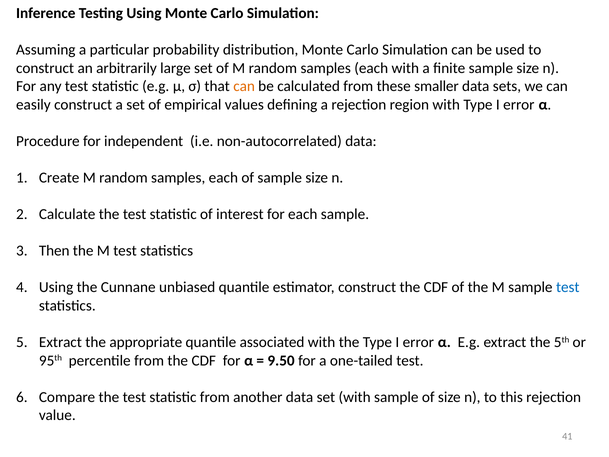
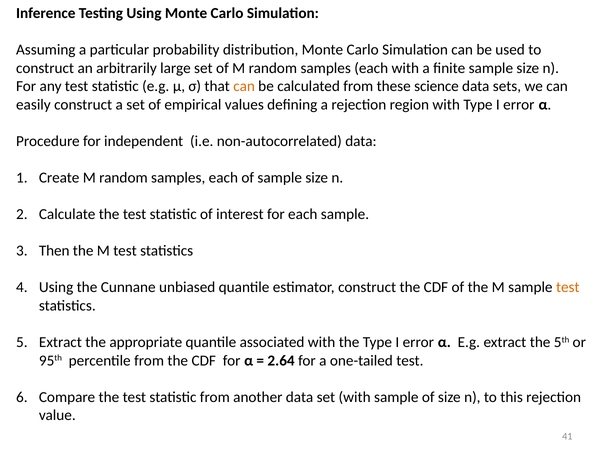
smaller: smaller -> science
test at (568, 287) colour: blue -> orange
9.50: 9.50 -> 2.64
